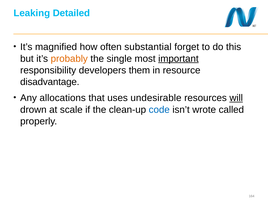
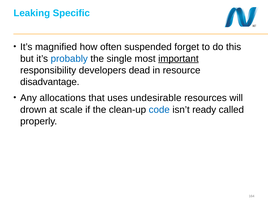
Detailed: Detailed -> Specific
substantial: substantial -> suspended
probably colour: orange -> blue
them: them -> dead
will underline: present -> none
wrote: wrote -> ready
